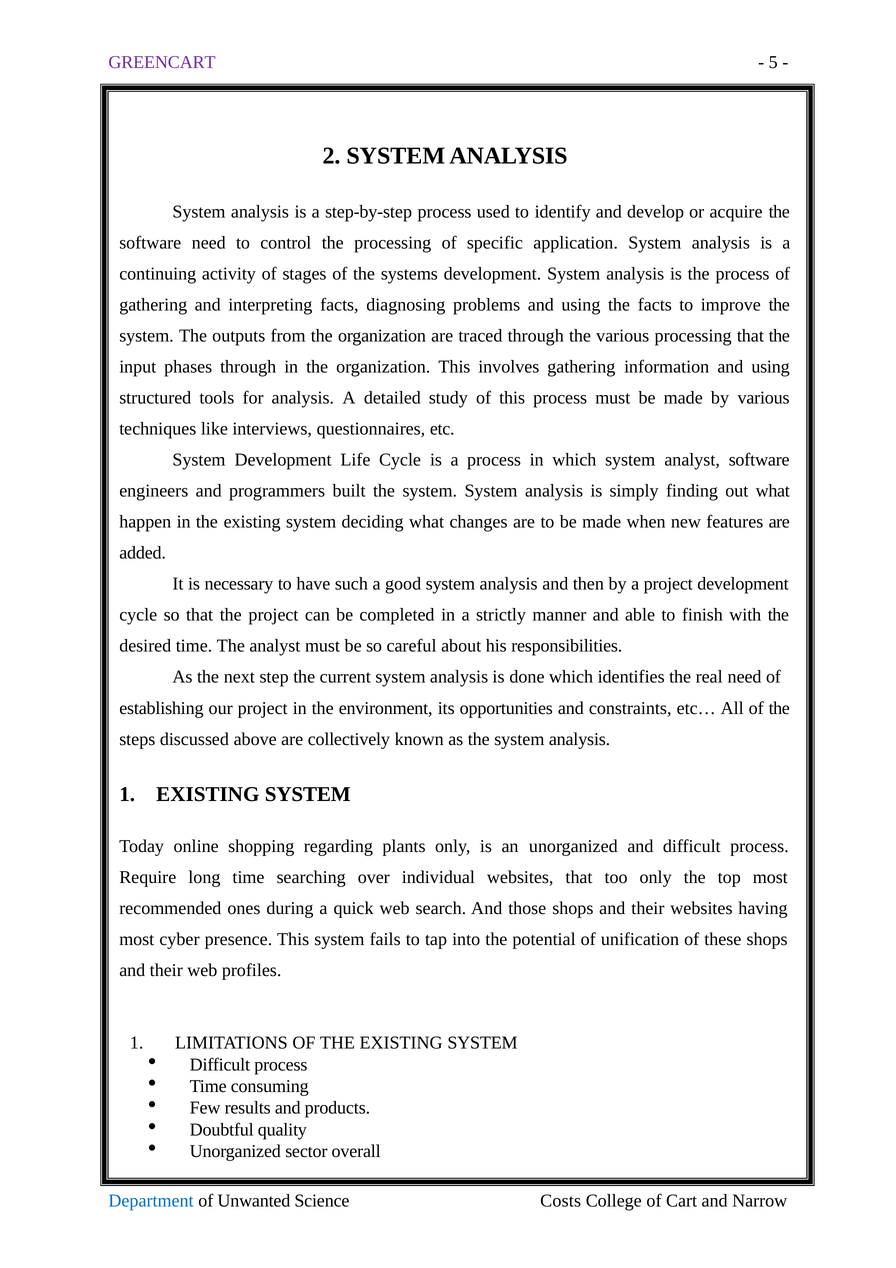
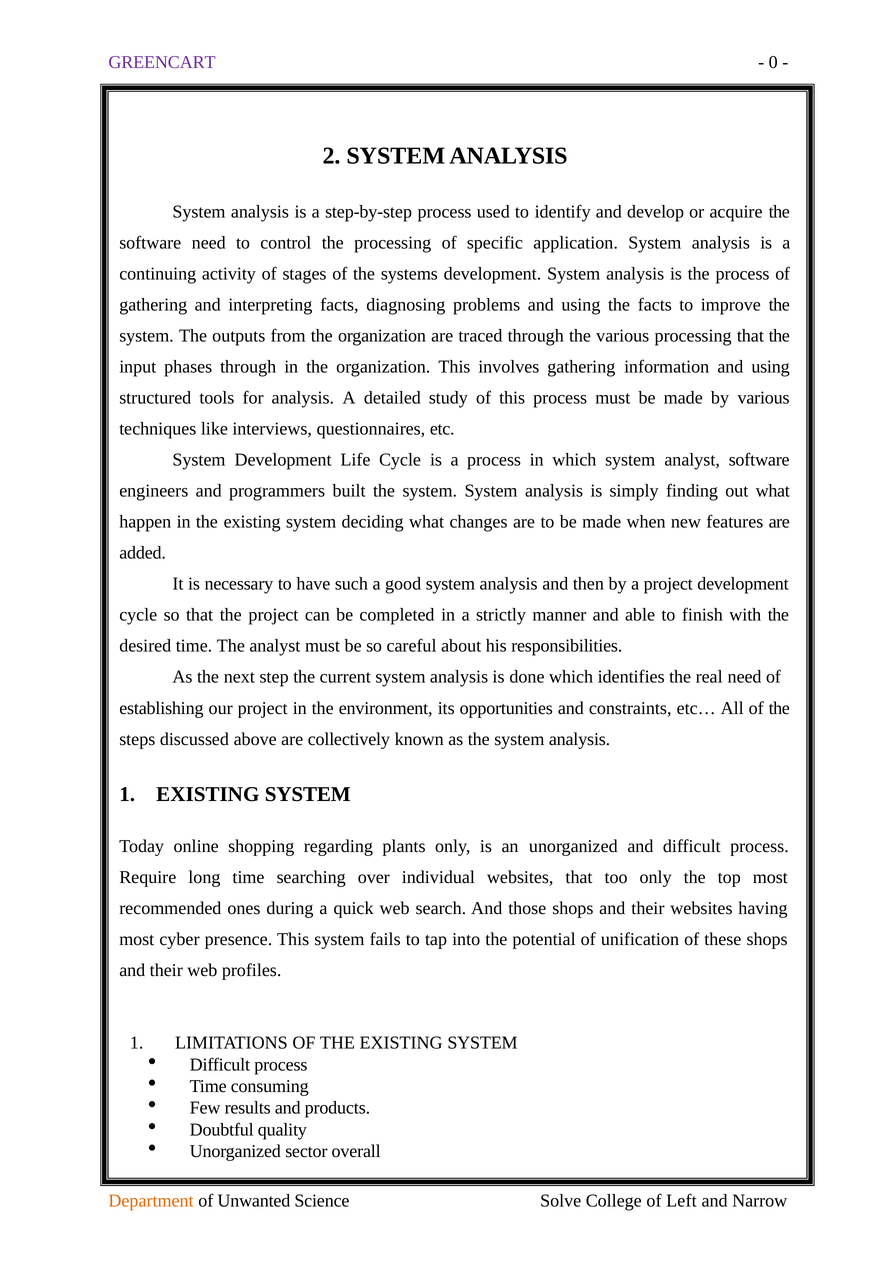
5: 5 -> 0
Department colour: blue -> orange
Costs: Costs -> Solve
Cart: Cart -> Left
